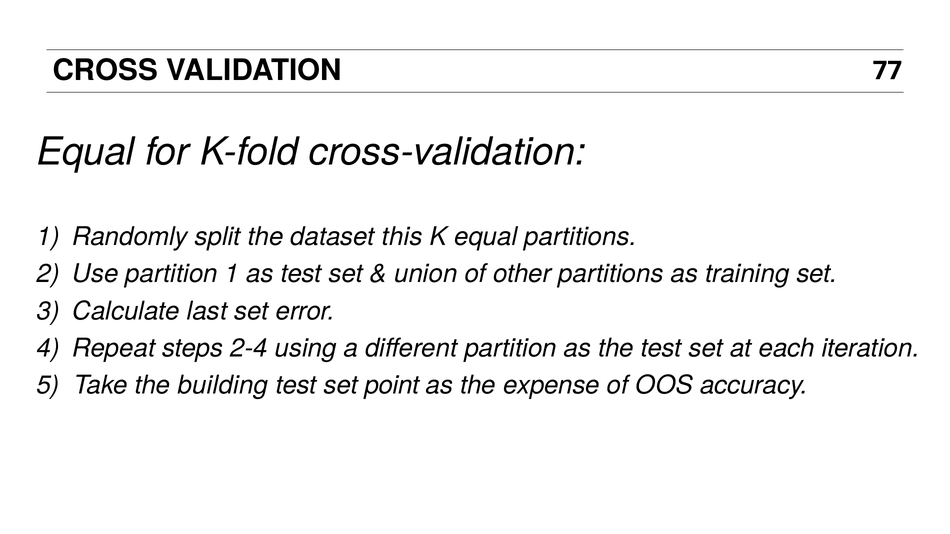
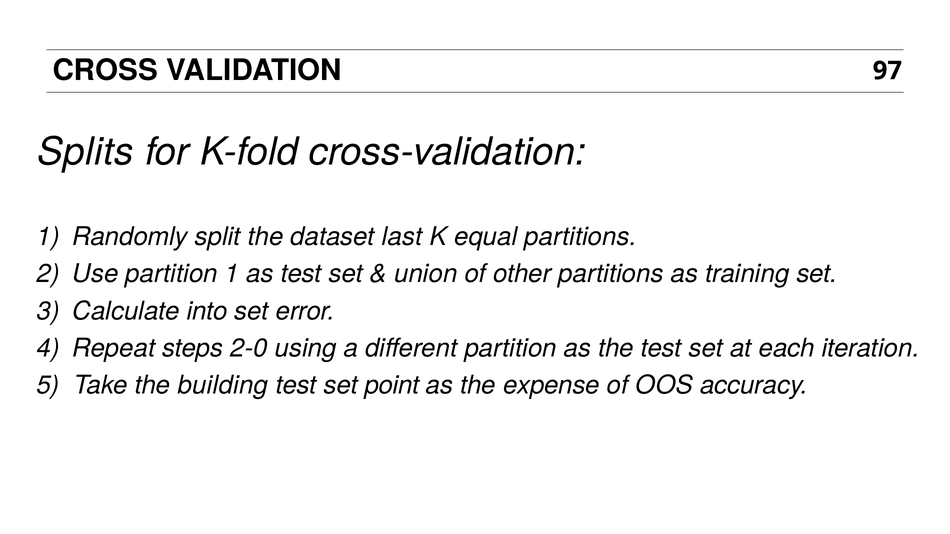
77: 77 -> 97
Equal at (86, 152): Equal -> Splits
this: this -> last
last: last -> into
2-4: 2-4 -> 2-0
